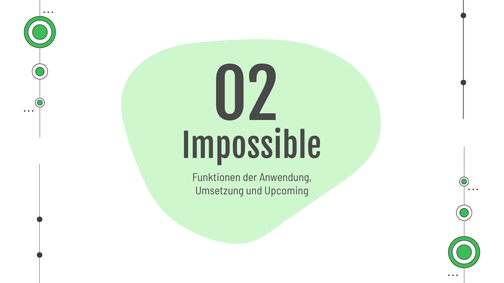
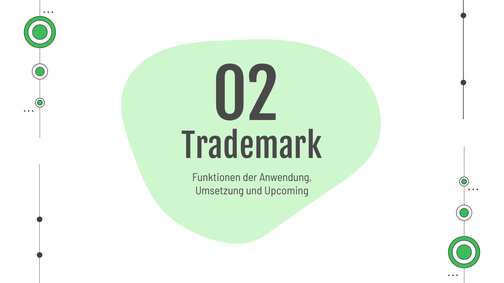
Impossible: Impossible -> Trademark
